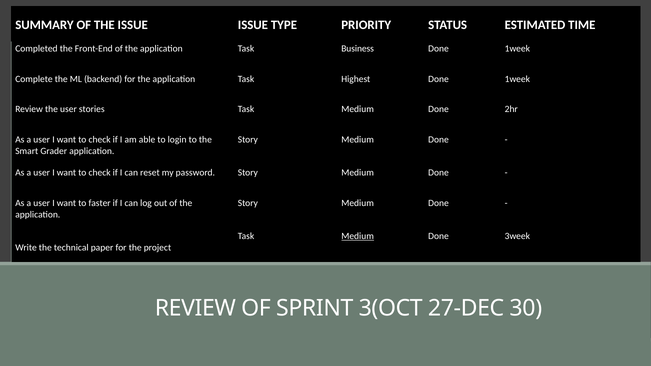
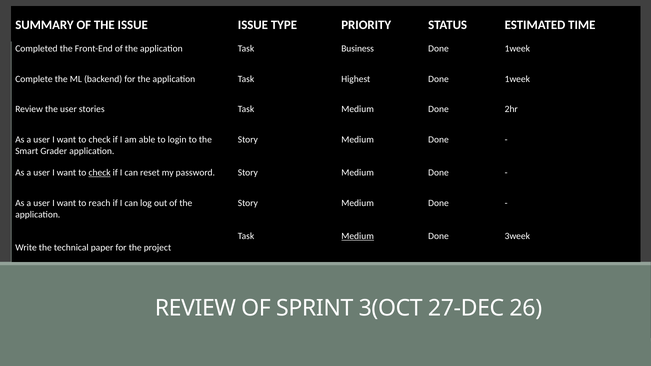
check at (100, 173) underline: none -> present
faster: faster -> reach
30: 30 -> 26
